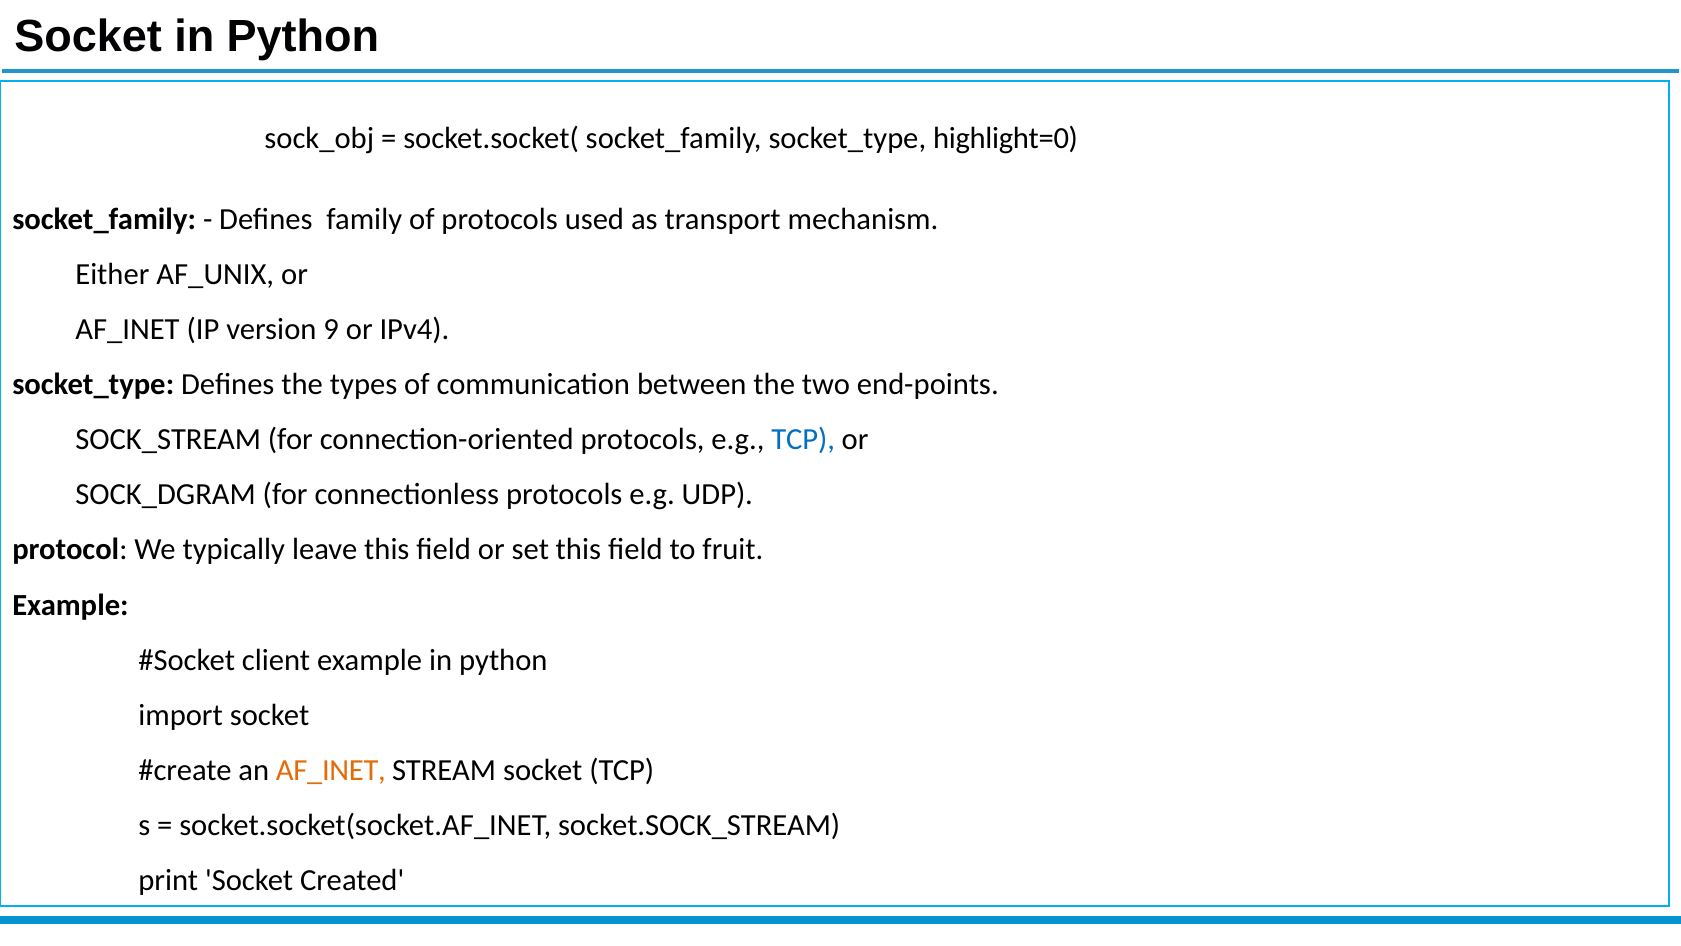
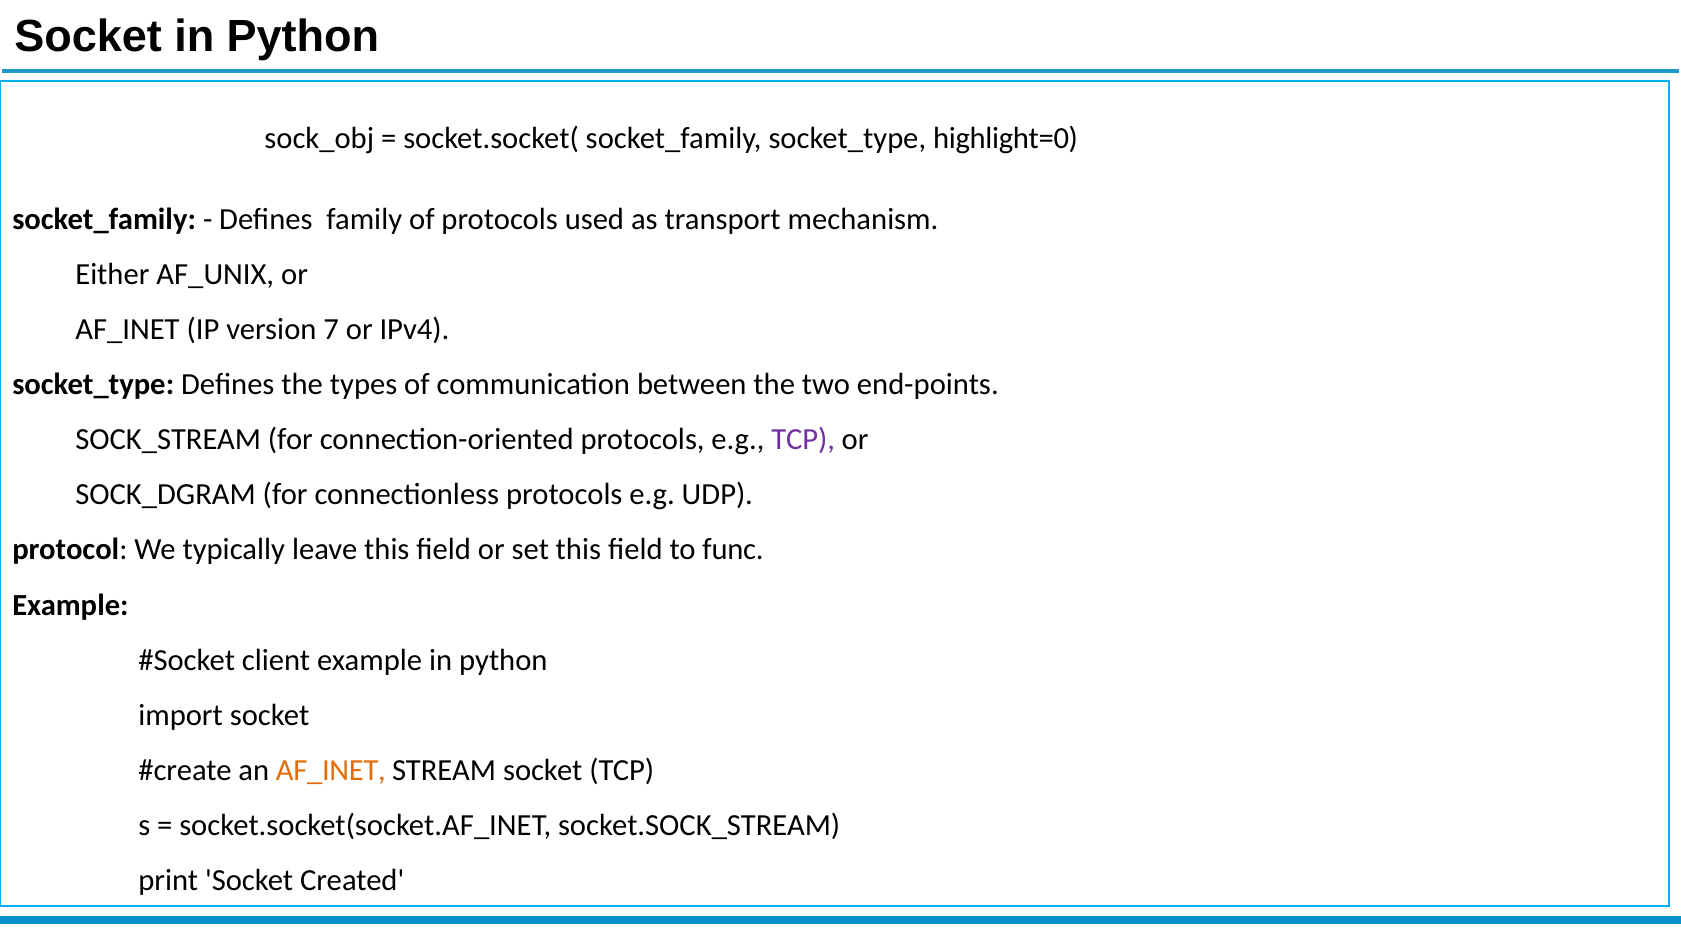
9: 9 -> 7
TCP at (803, 439) colour: blue -> purple
fruit: fruit -> func
